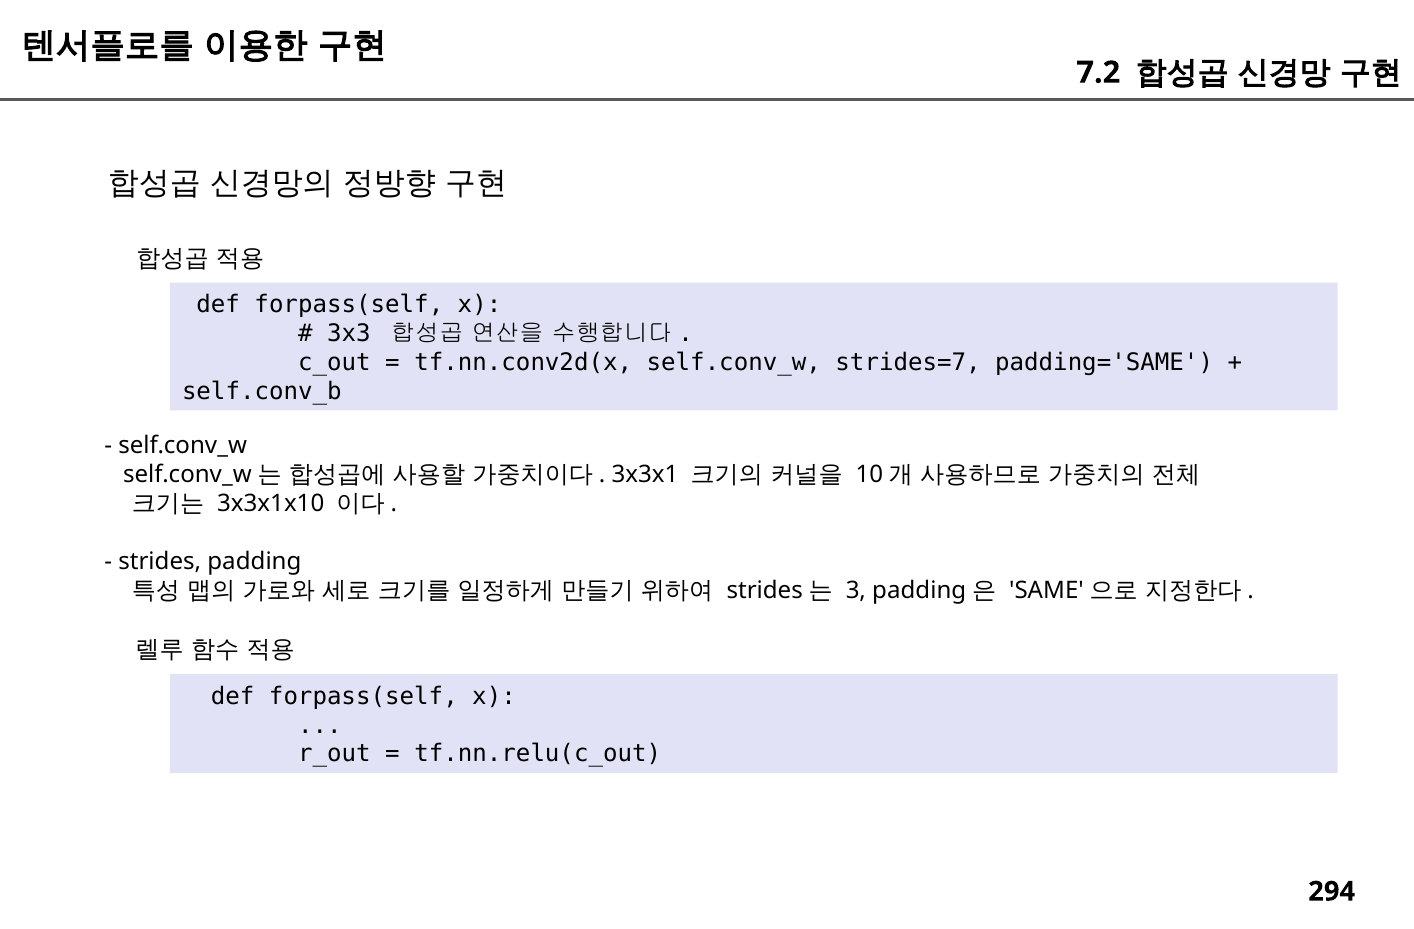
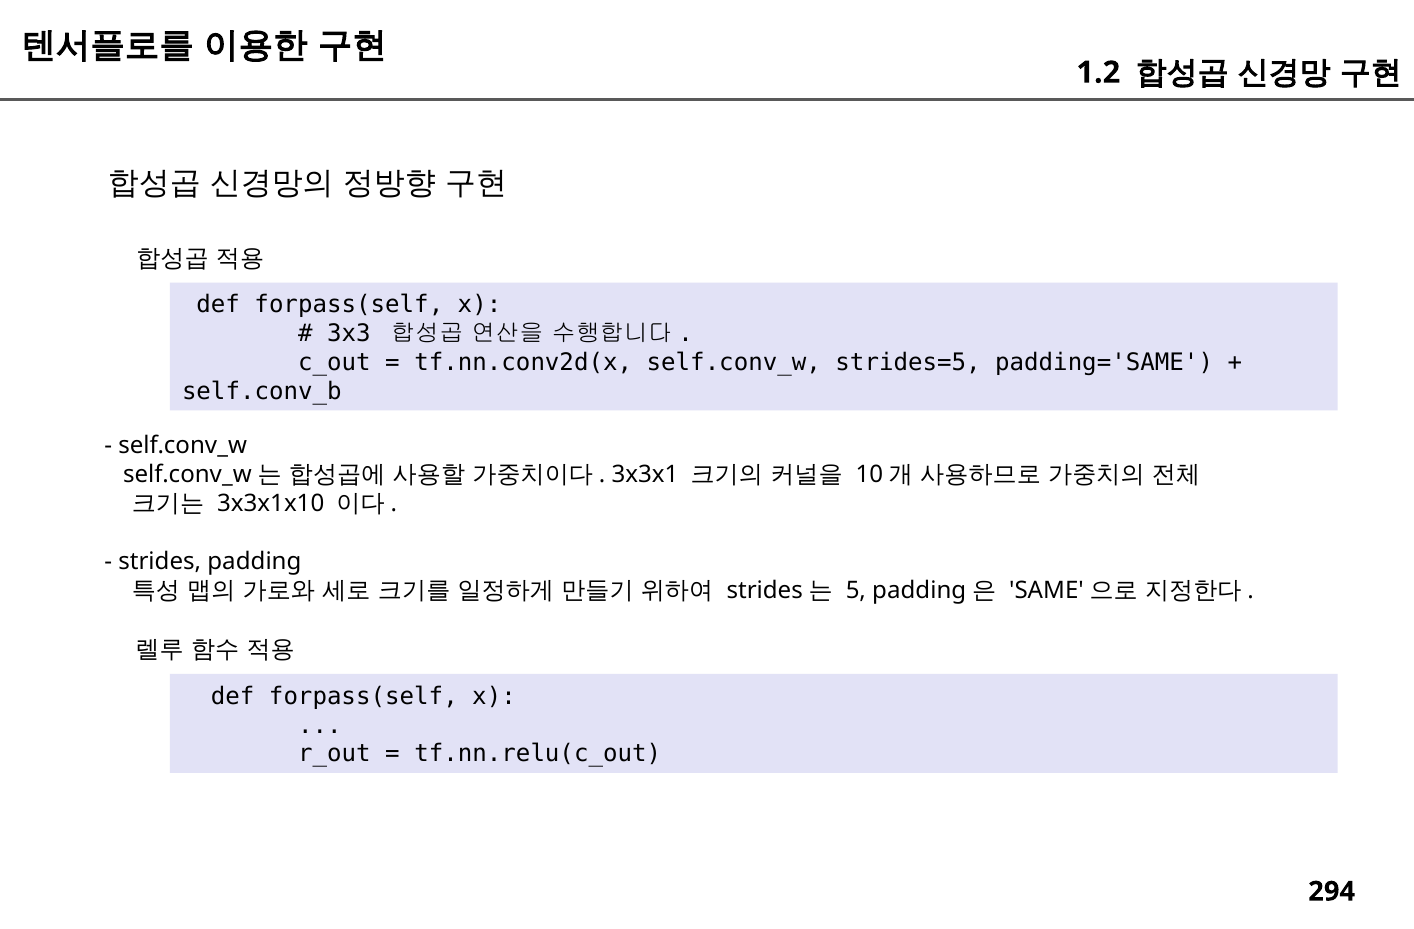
7.2: 7.2 -> 1.2
strides=7: strides=7 -> strides=5
3: 3 -> 5
